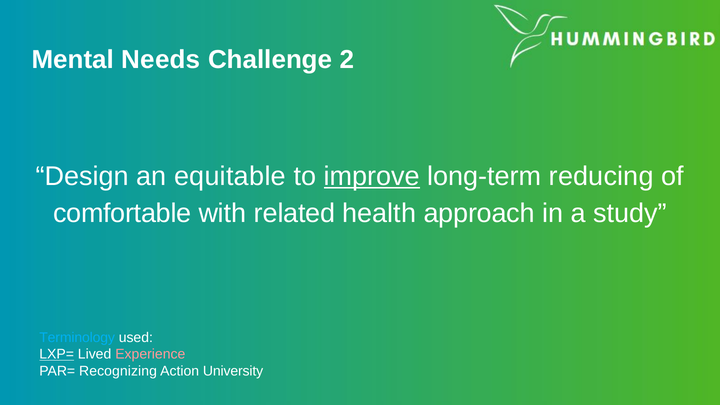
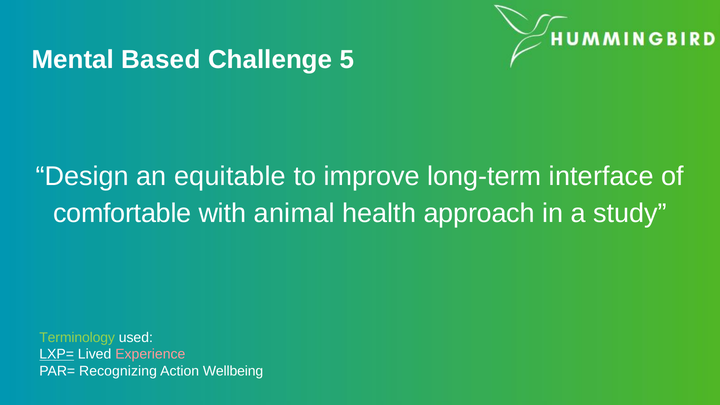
Needs: Needs -> Based
2: 2 -> 5
improve underline: present -> none
reducing: reducing -> interface
related: related -> animal
Terminology colour: light blue -> light green
University: University -> Wellbeing
